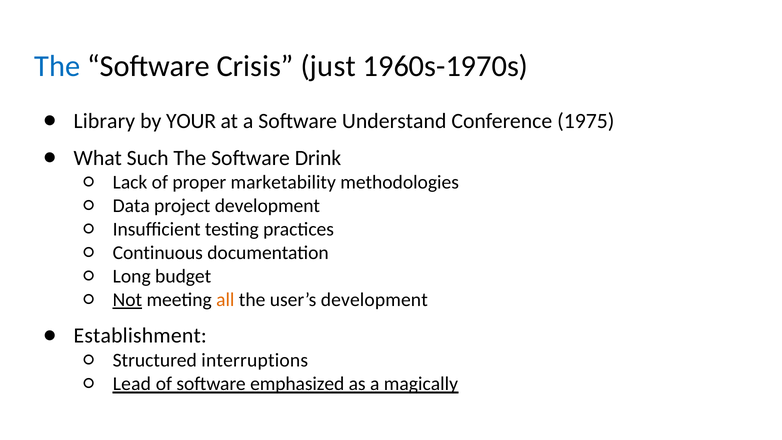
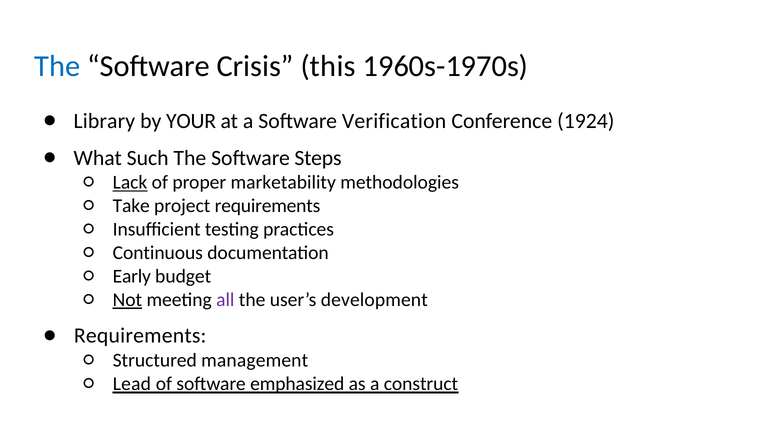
just: just -> this
Understand: Understand -> Verification
1975: 1975 -> 1924
Drink: Drink -> Steps
Lack underline: none -> present
Data: Data -> Take
project development: development -> requirements
Long: Long -> Early
all colour: orange -> purple
Establishment at (140, 336): Establishment -> Requirements
interruptions: interruptions -> management
magically: magically -> construct
